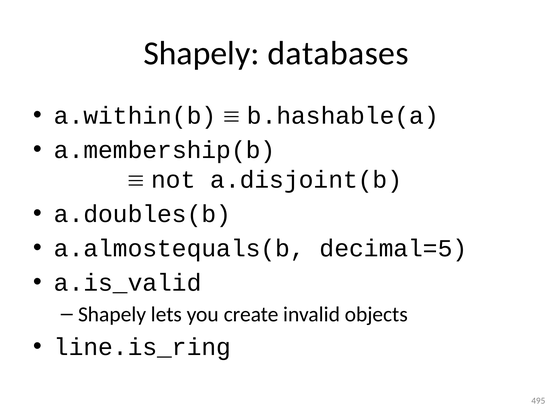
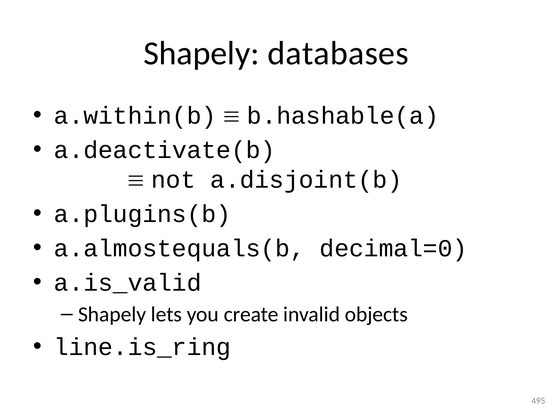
a.membership(b: a.membership(b -> a.deactivate(b
a.doubles(b: a.doubles(b -> a.plugins(b
decimal=5: decimal=5 -> decimal=0
